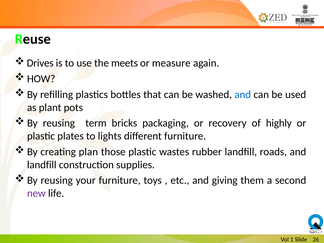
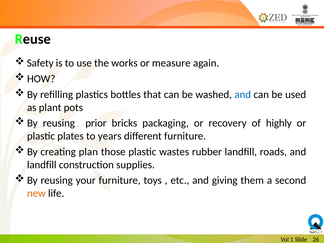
Drives: Drives -> Safety
meets: meets -> works
term: term -> prior
lights: lights -> years
new colour: purple -> orange
